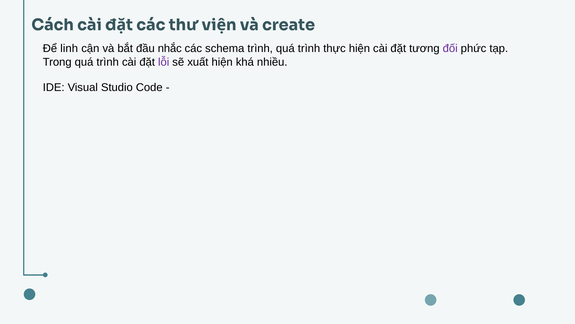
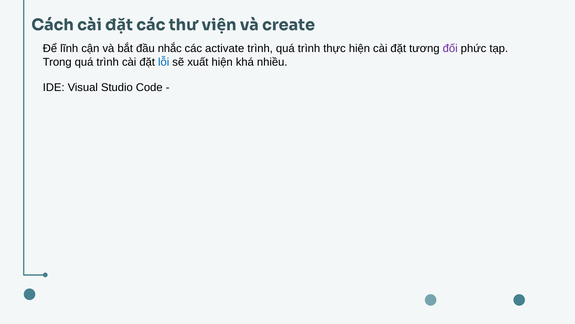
linh: linh -> lĩnh
schema: schema -> activate
lỗi colour: purple -> blue
